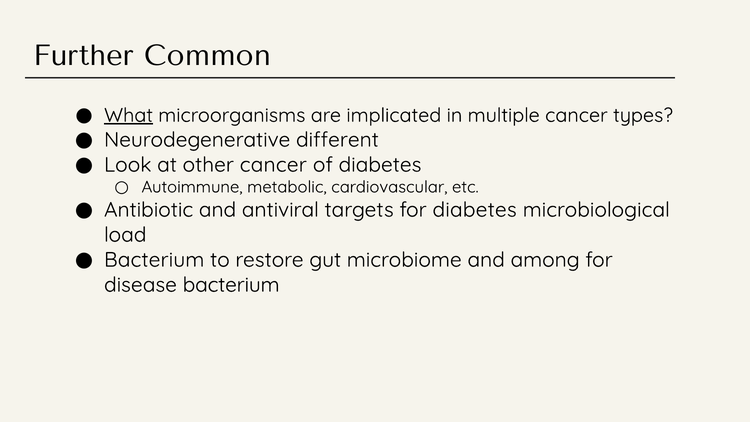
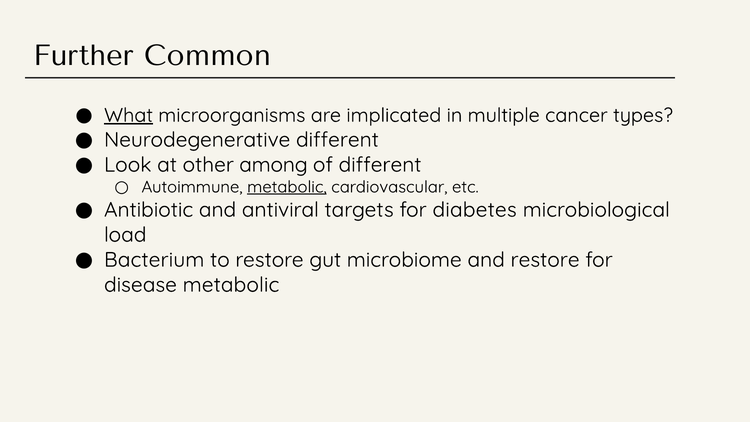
other cancer: cancer -> among
of diabetes: diabetes -> different
metabolic at (287, 187) underline: none -> present
and among: among -> restore
disease bacterium: bacterium -> metabolic
